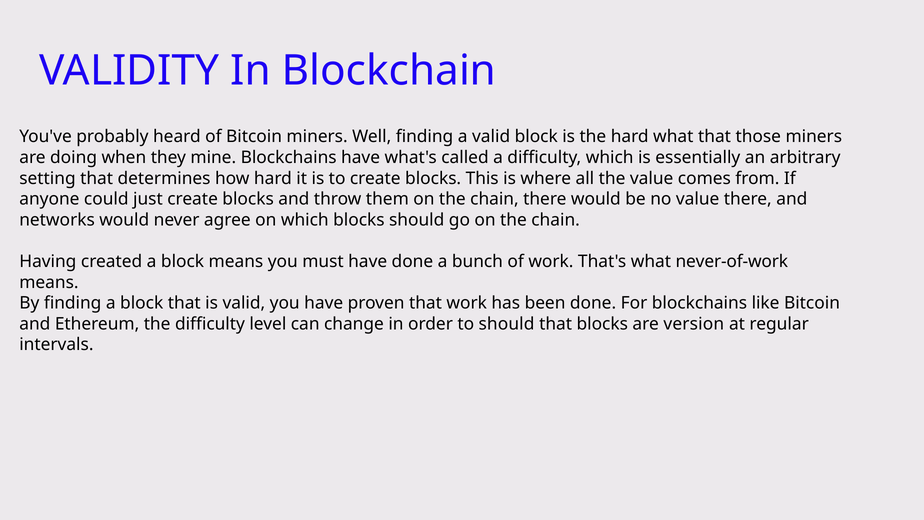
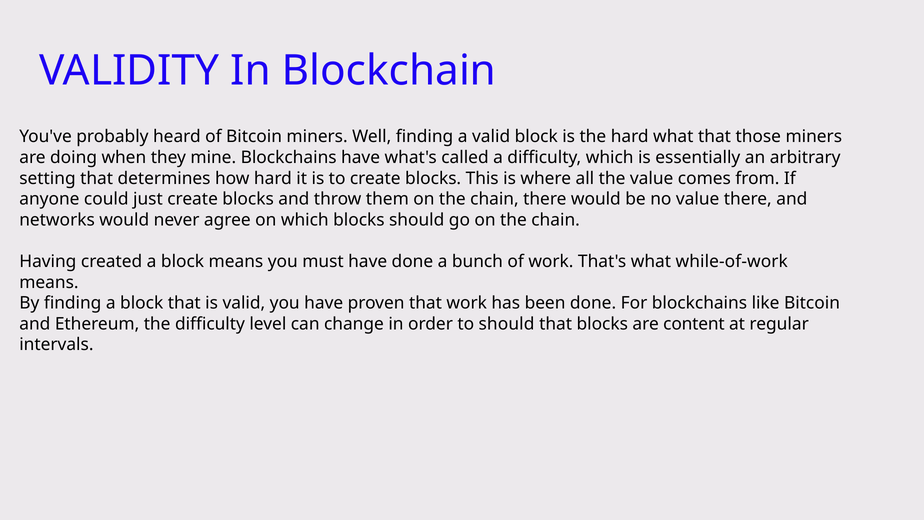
never-of-work: never-of-work -> while-of-work
version: version -> content
